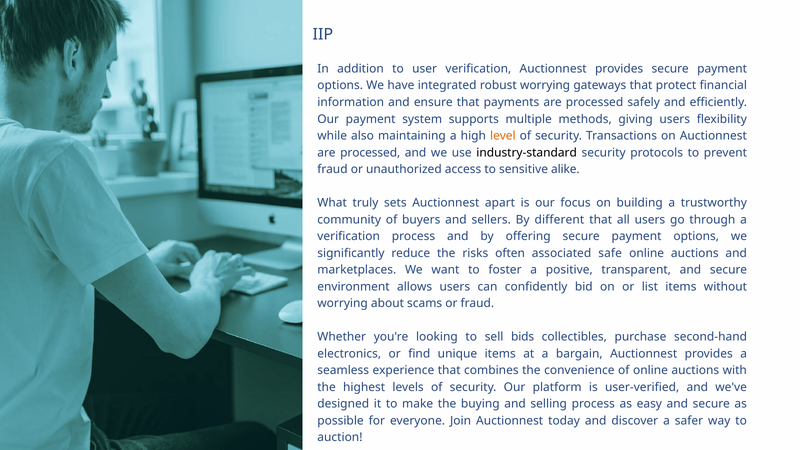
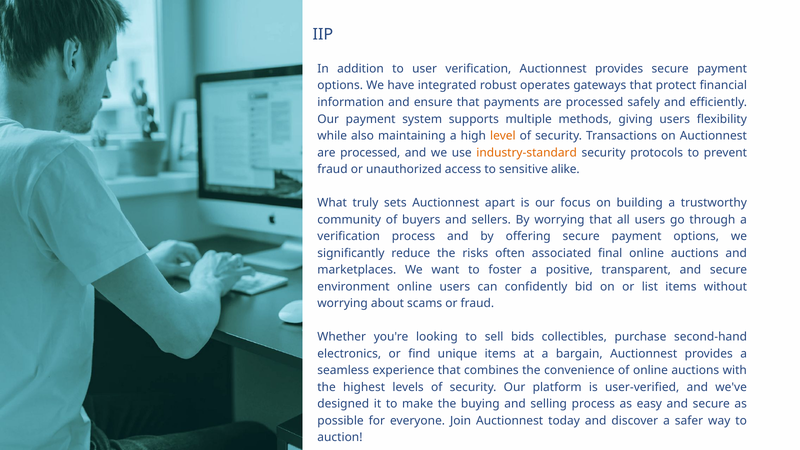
robust worrying: worrying -> operates
industry-standard colour: black -> orange
By different: different -> worrying
safe: safe -> final
environment allows: allows -> online
